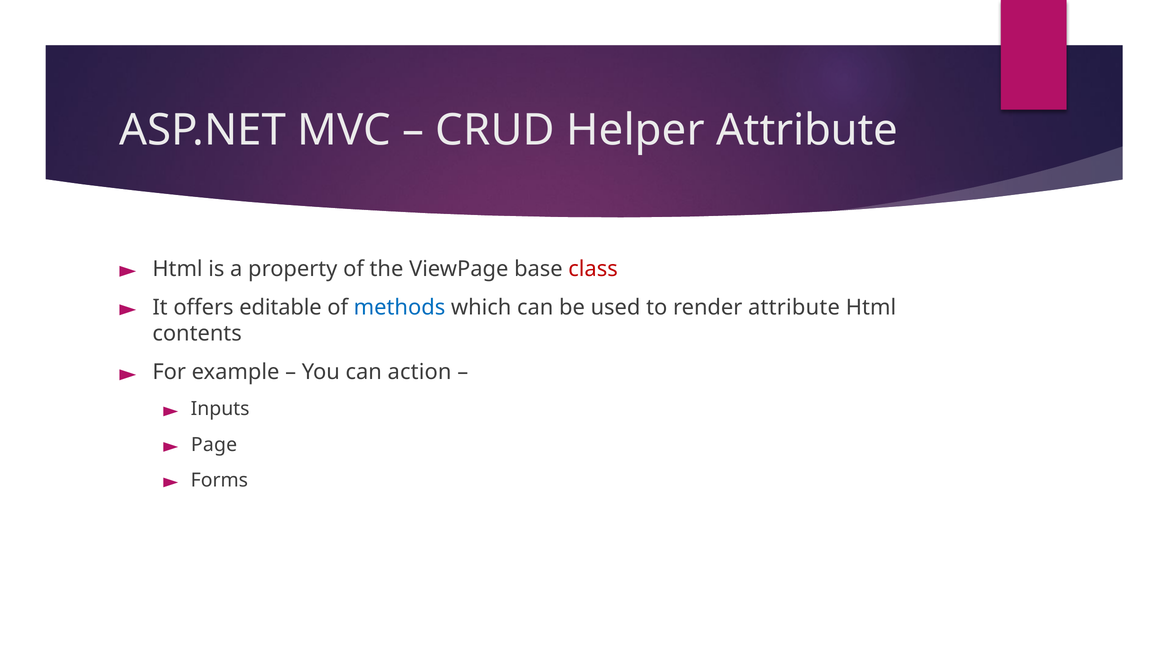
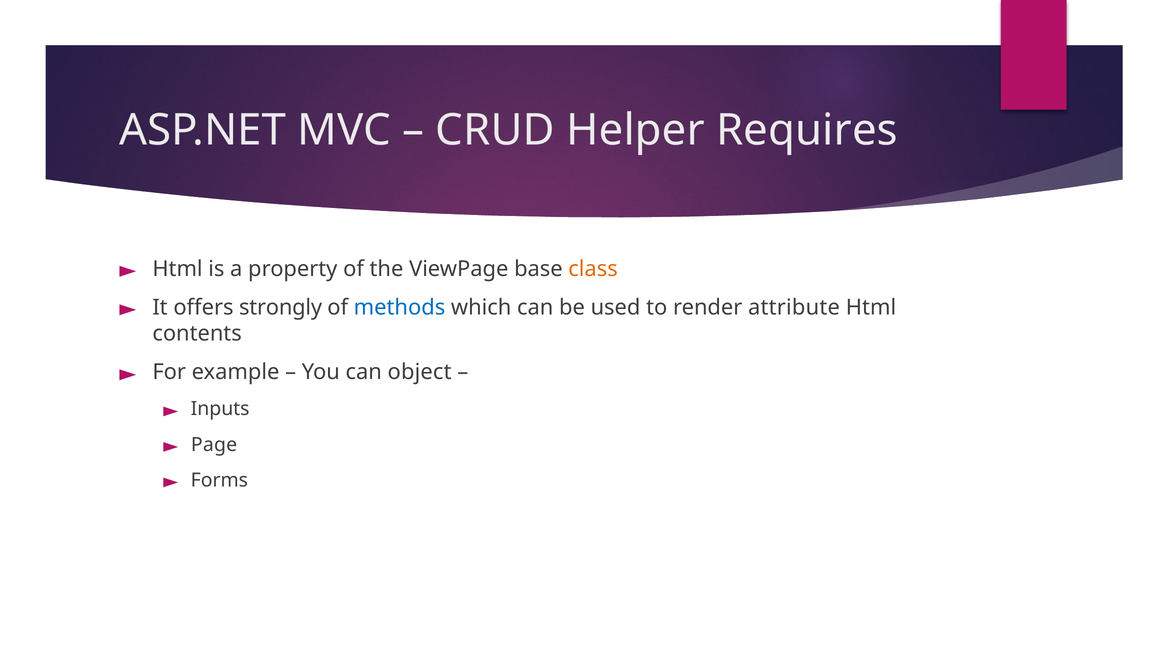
Helper Attribute: Attribute -> Requires
class colour: red -> orange
editable: editable -> strongly
action: action -> object
